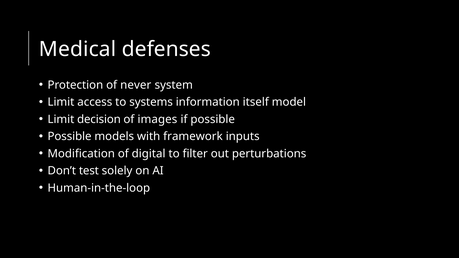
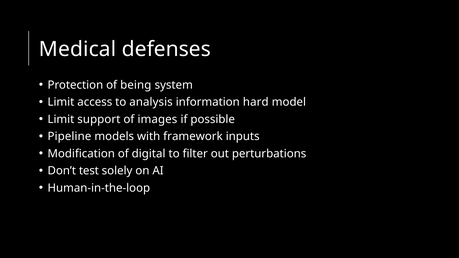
never: never -> being
systems: systems -> analysis
itself: itself -> hard
decision: decision -> support
Possible at (70, 137): Possible -> Pipeline
